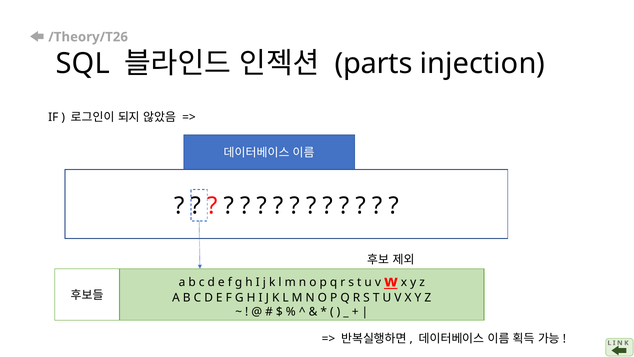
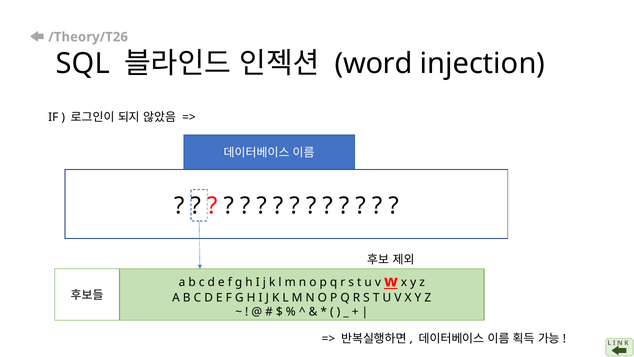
parts: parts -> word
